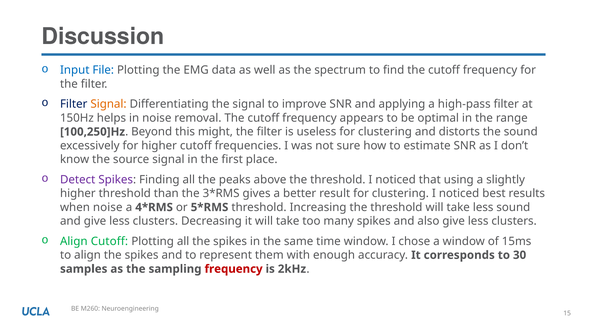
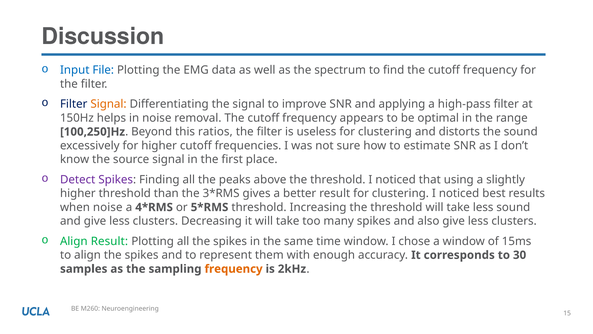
might: might -> ratios
Align Cutoff: Cutoff -> Result
frequency at (234, 269) colour: red -> orange
